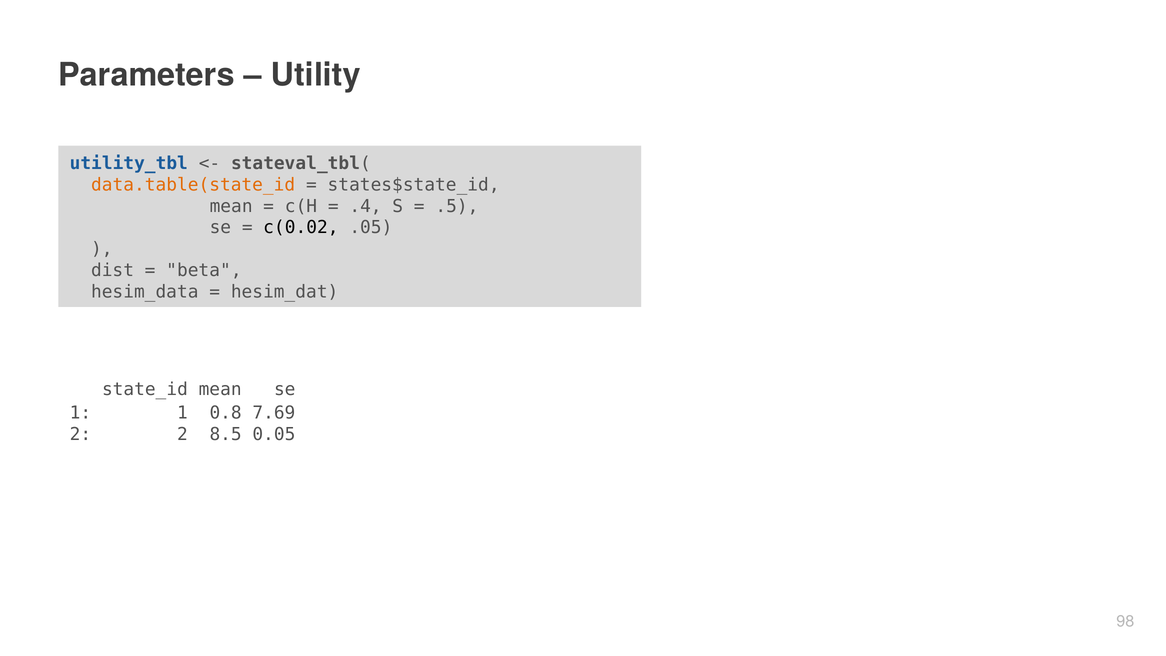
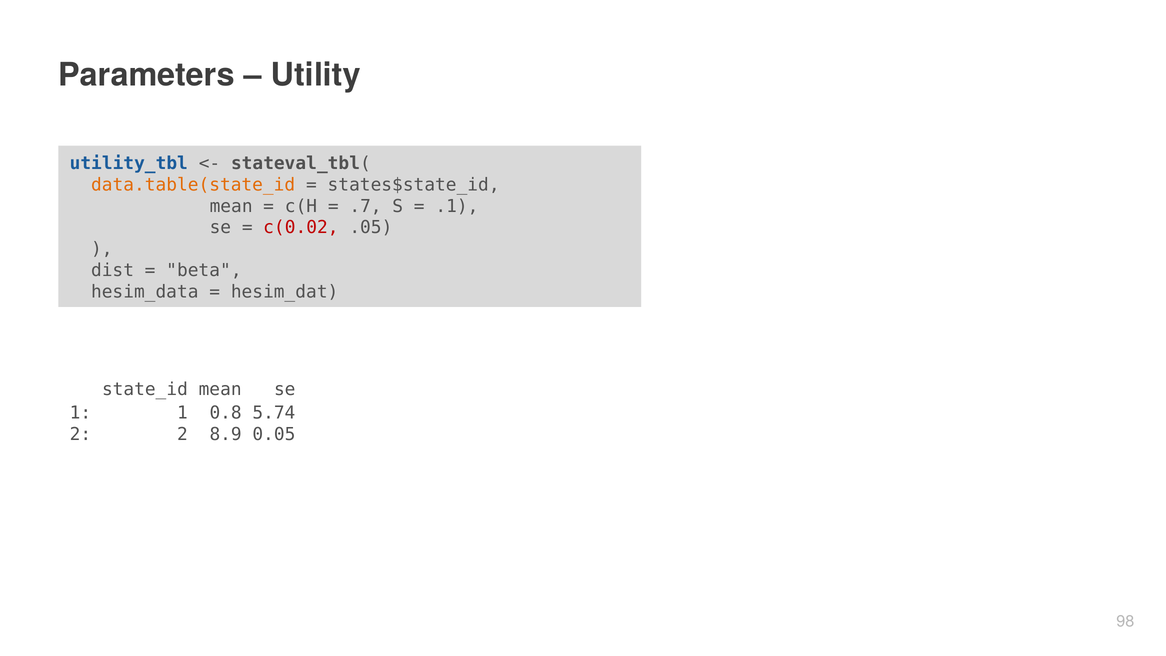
.4: .4 -> .7
.5: .5 -> .1
c(0.02 colour: black -> red
7.69: 7.69 -> 5.74
8.5: 8.5 -> 8.9
